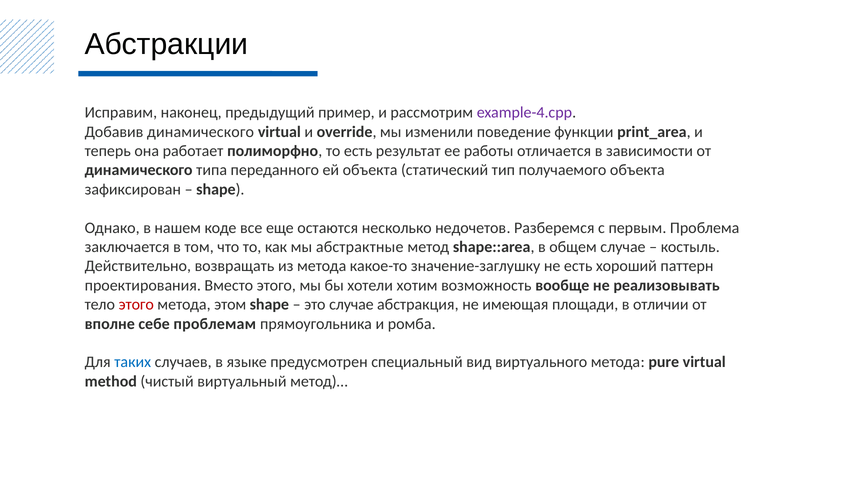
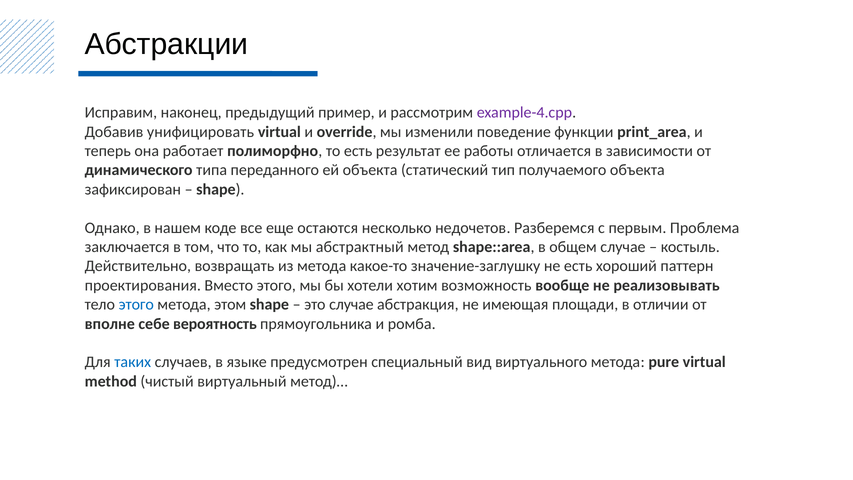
Добавив динамического: динамического -> унифицировать
абстрактные: абстрактные -> абстрактный
этого at (136, 304) colour: red -> blue
проблемам: проблемам -> вероятность
